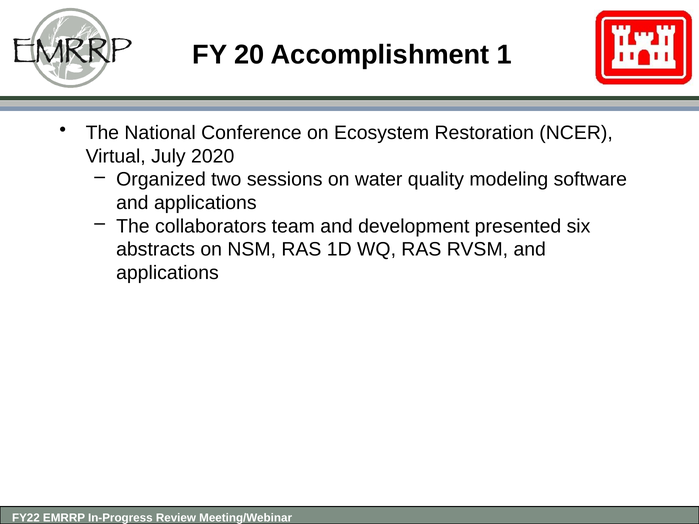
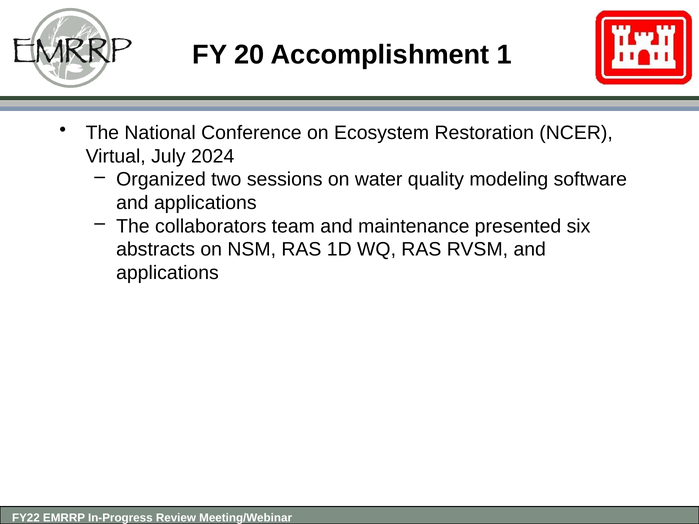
2020: 2020 -> 2024
development: development -> maintenance
